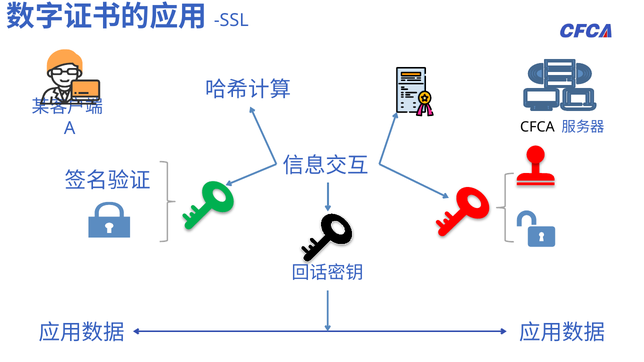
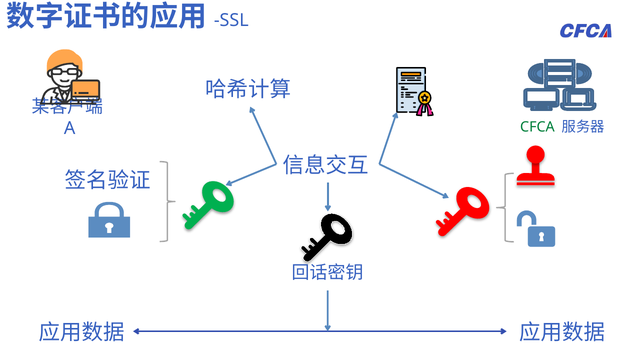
CFCA colour: black -> green
